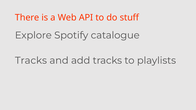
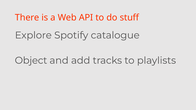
Tracks at (31, 61): Tracks -> Object
